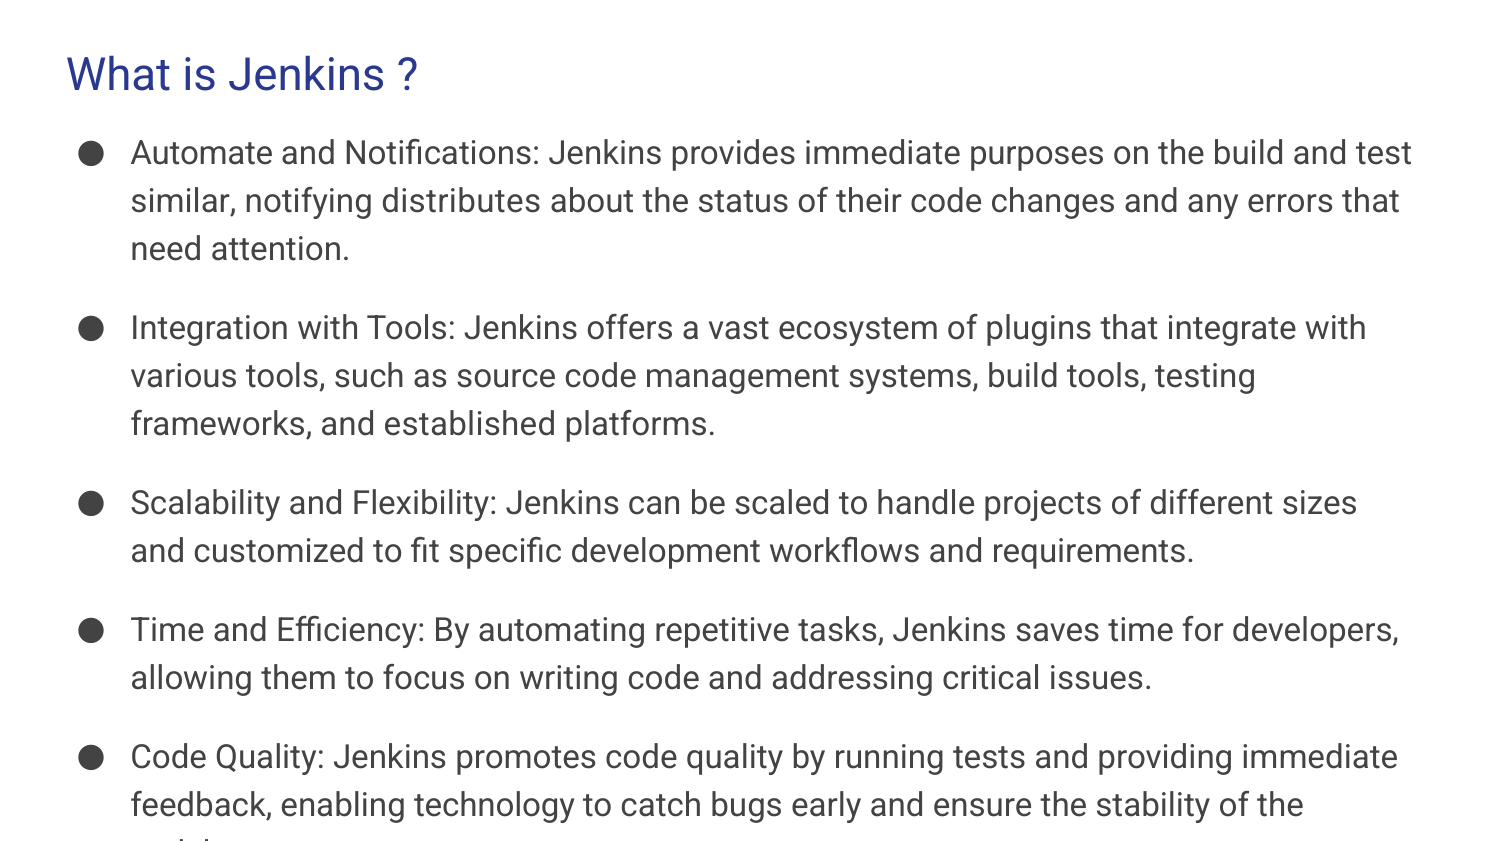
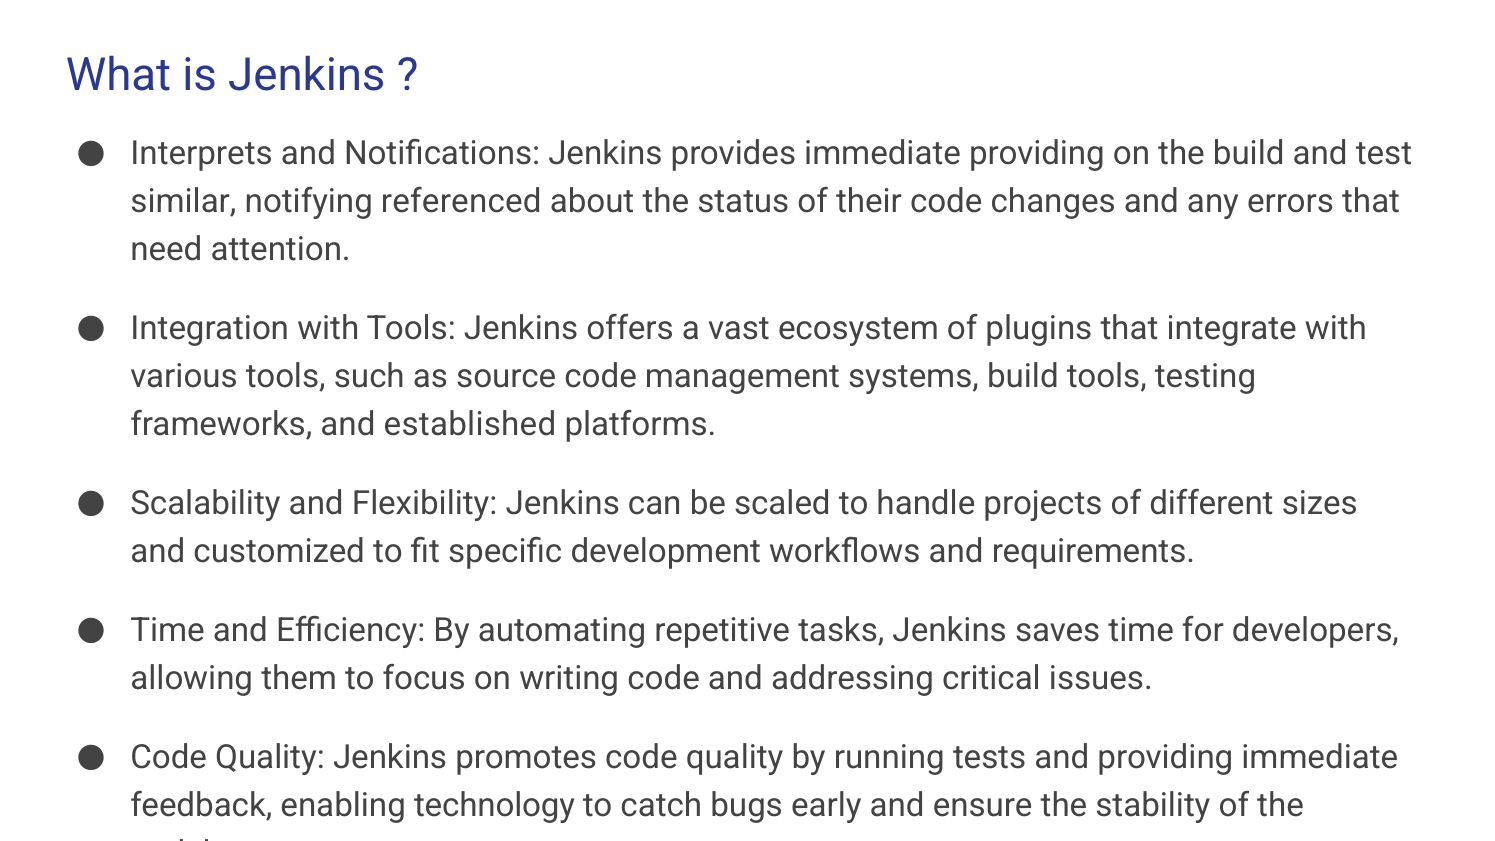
Automate: Automate -> Interprets
immediate purposes: purposes -> providing
distributes: distributes -> referenced
